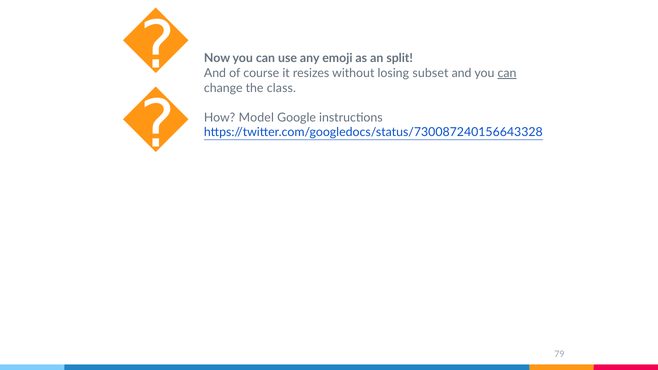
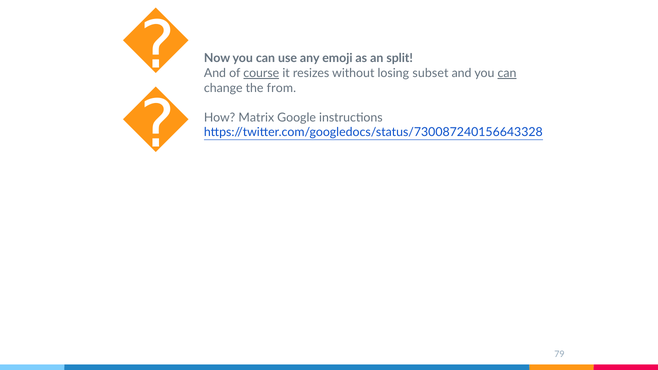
course underline: none -> present
class: class -> from
Model: Model -> Matrix
